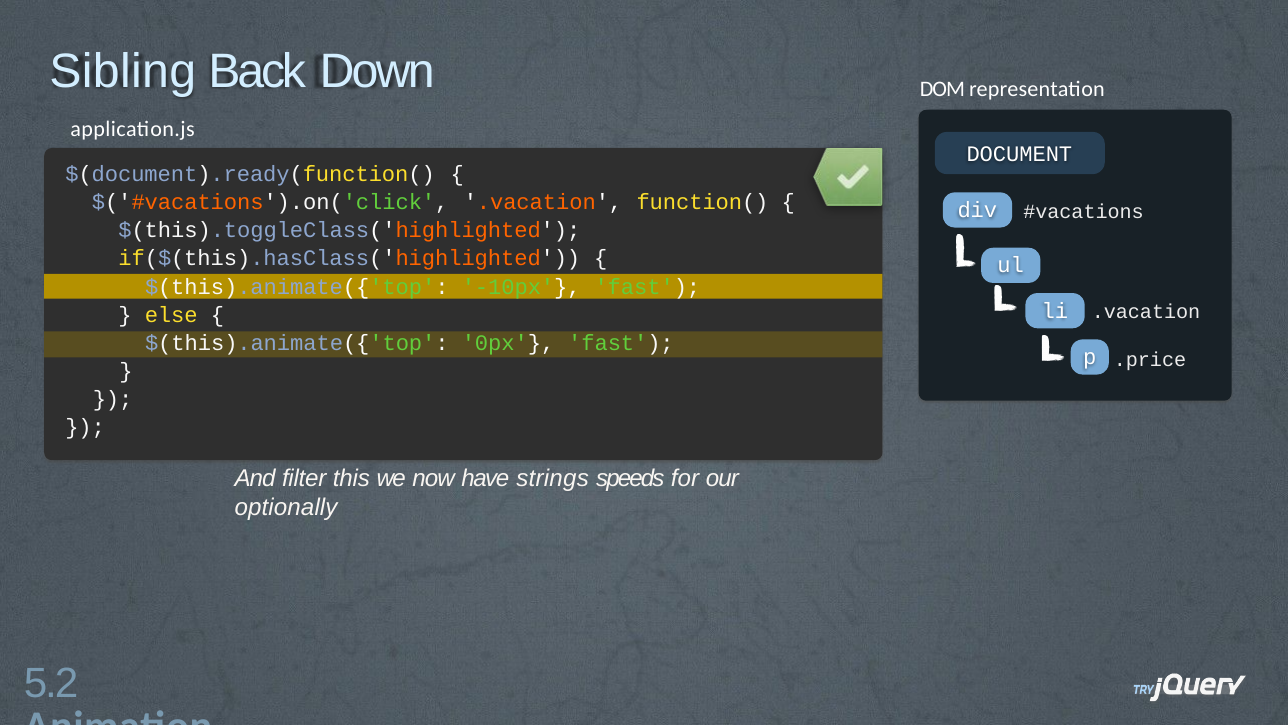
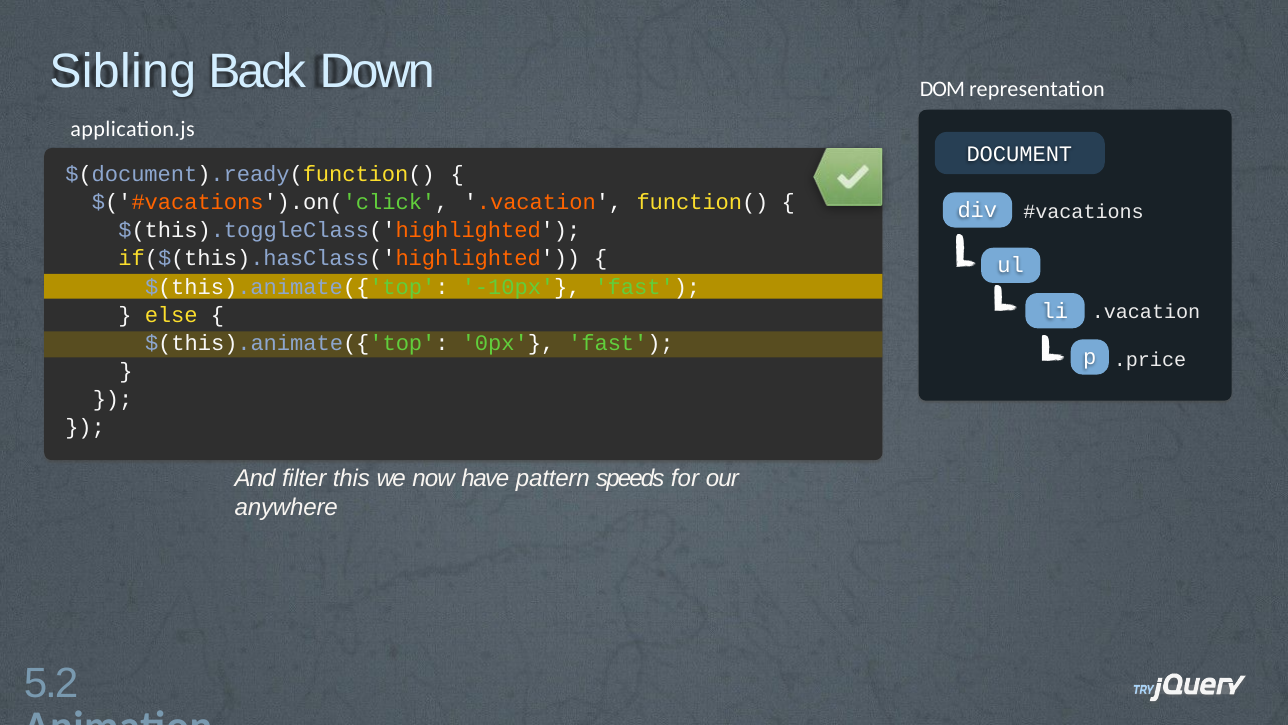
strings: strings -> pattern
optionally: optionally -> anywhere
